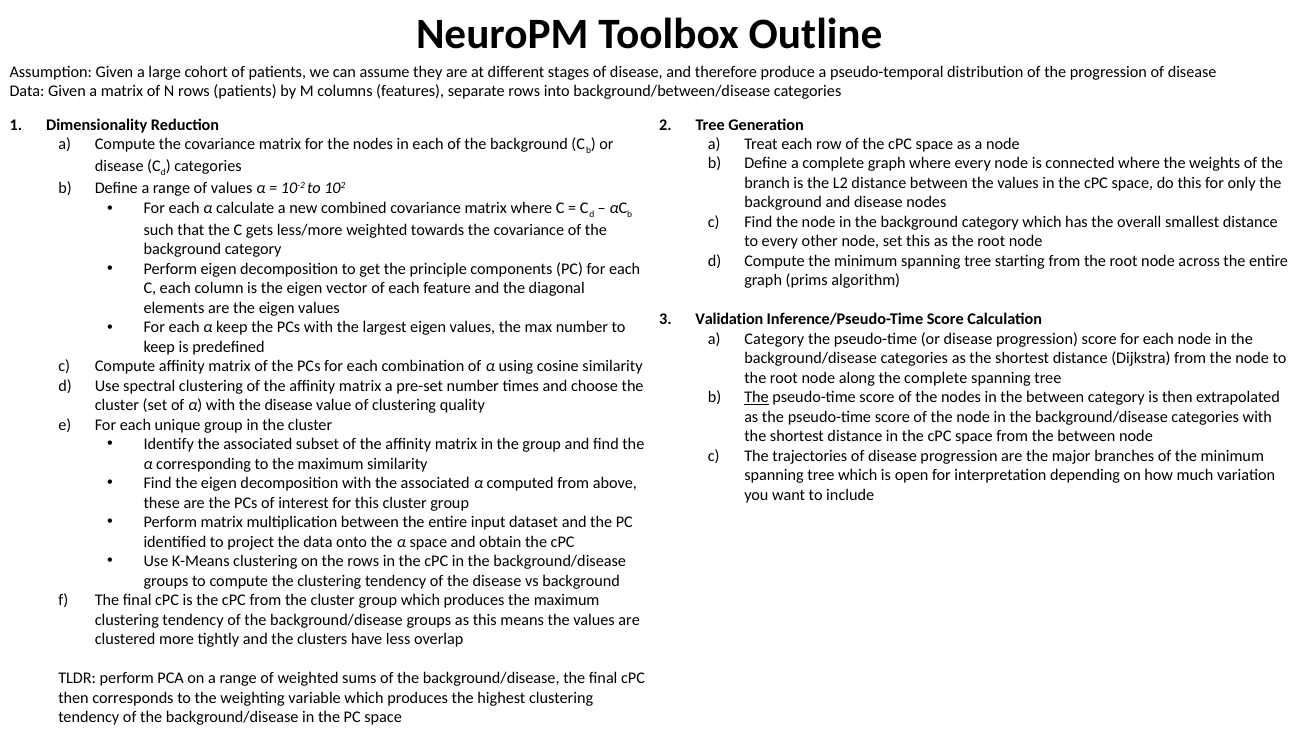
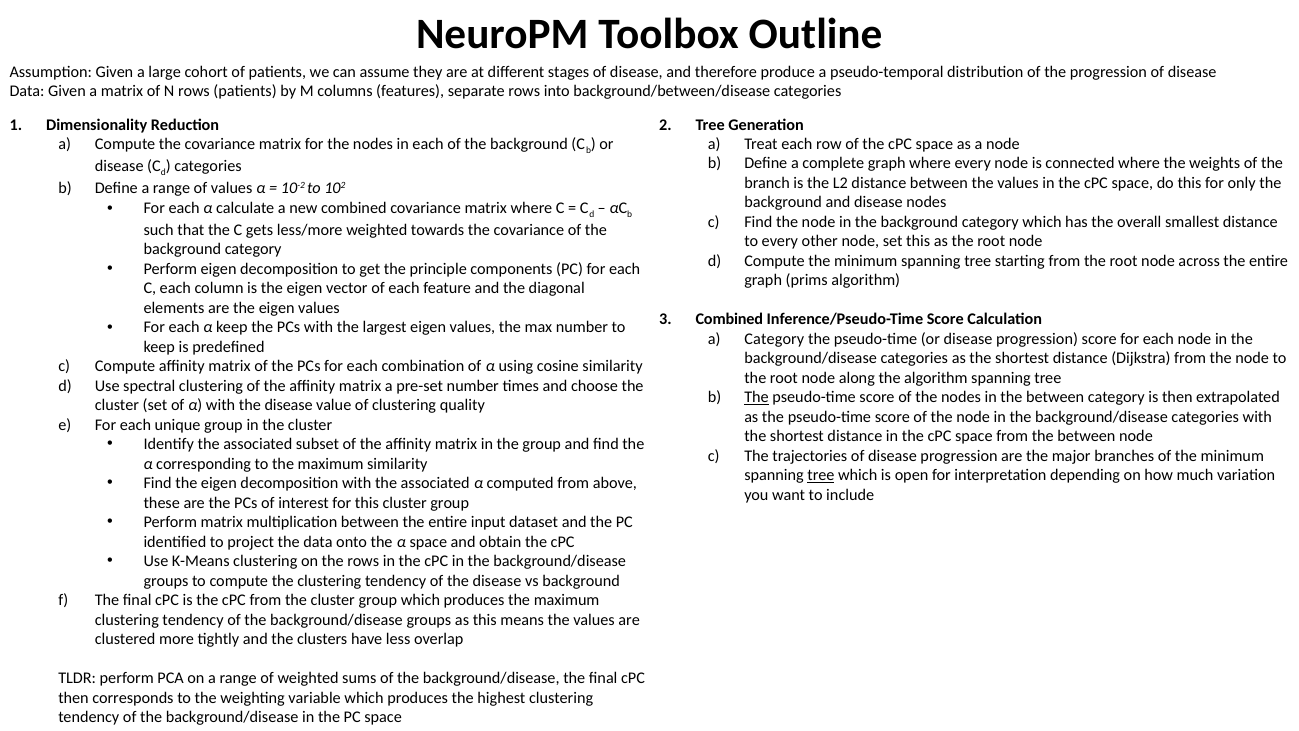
Validation at (729, 319): Validation -> Combined
the complete: complete -> algorithm
tree at (821, 475) underline: none -> present
